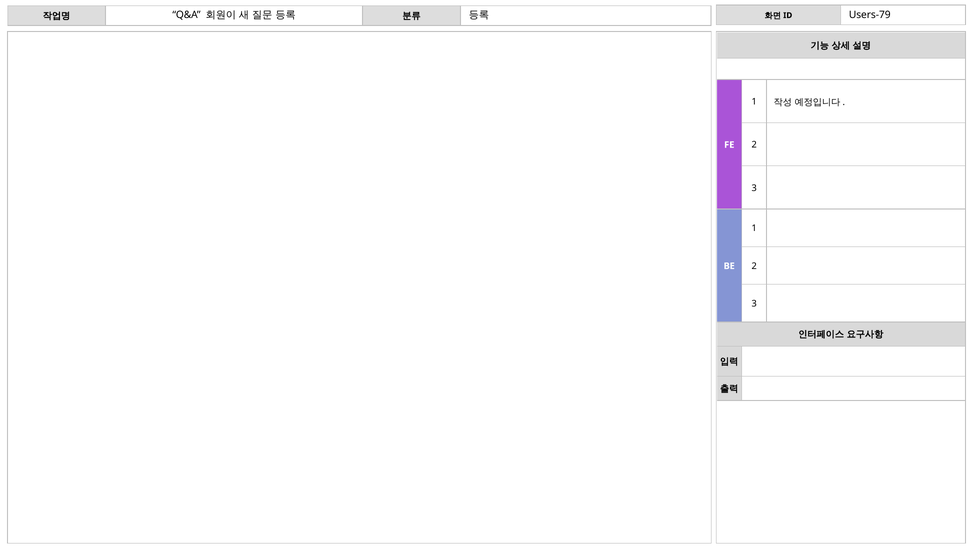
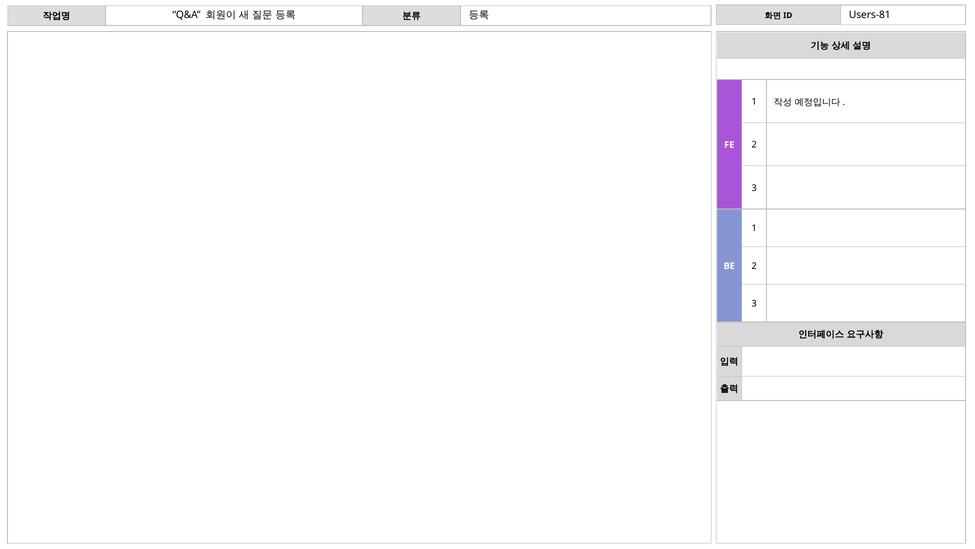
Users-79: Users-79 -> Users-81
